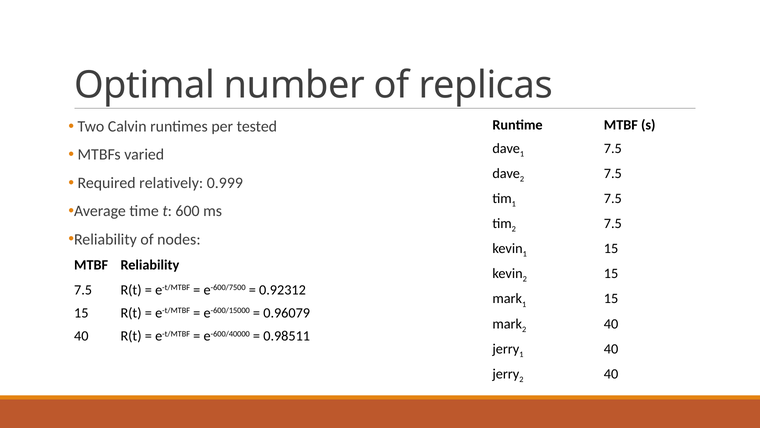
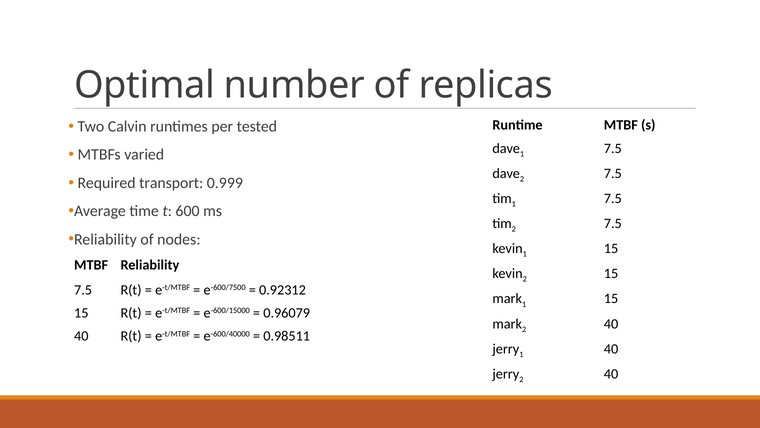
relatively: relatively -> transport
